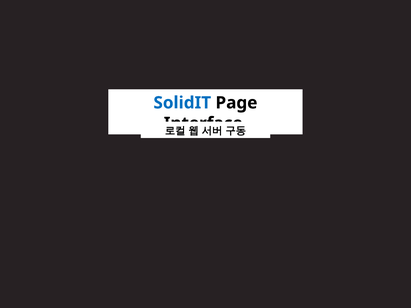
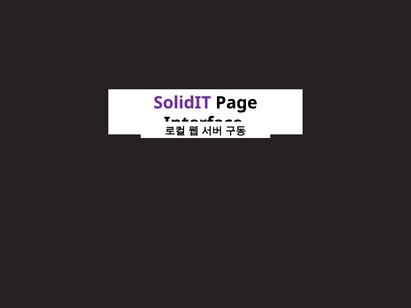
SolidIT colour: blue -> purple
